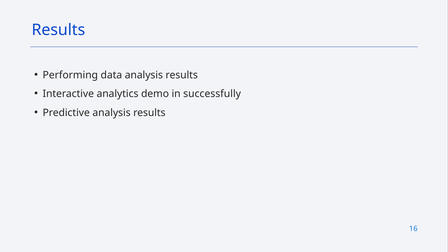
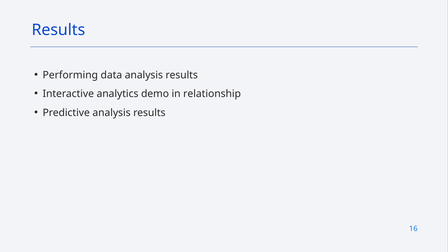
successfully: successfully -> relationship
